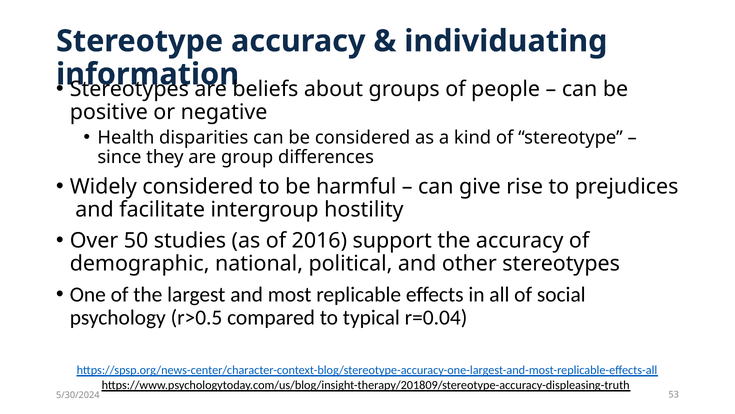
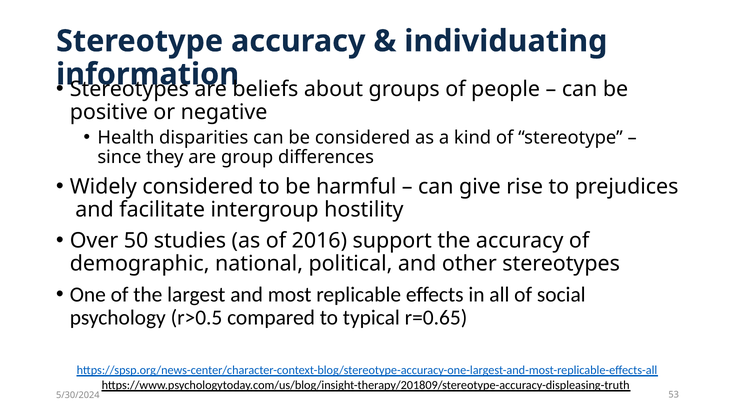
r=0.04: r=0.04 -> r=0.65
